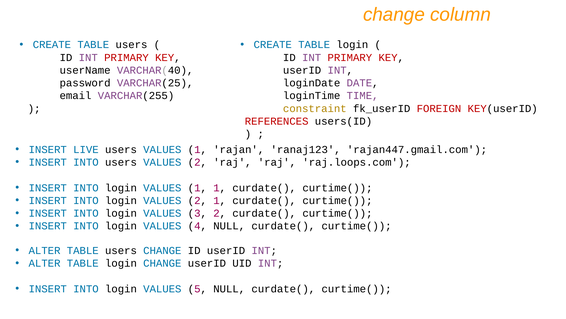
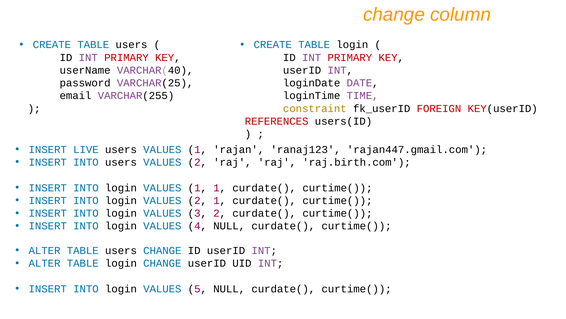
raj.loops.com: raj.loops.com -> raj.birth.com
